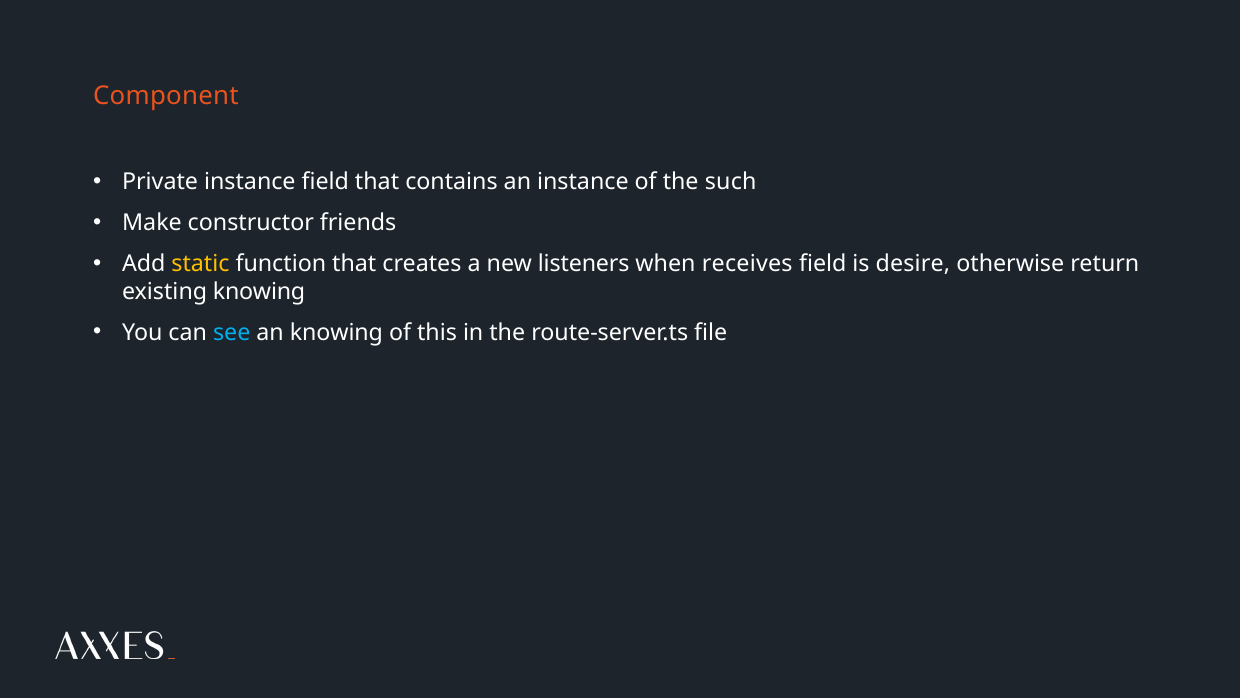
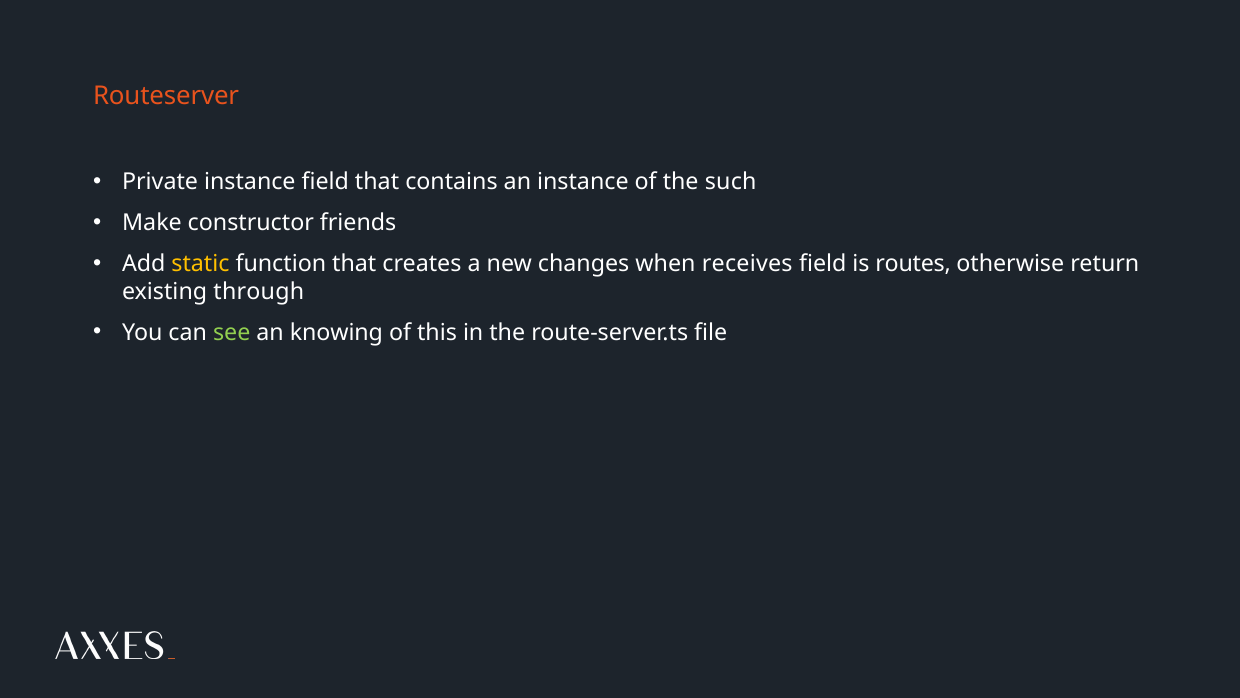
Component: Component -> Routeserver
listeners: listeners -> changes
desire: desire -> routes
existing knowing: knowing -> through
see colour: light blue -> light green
